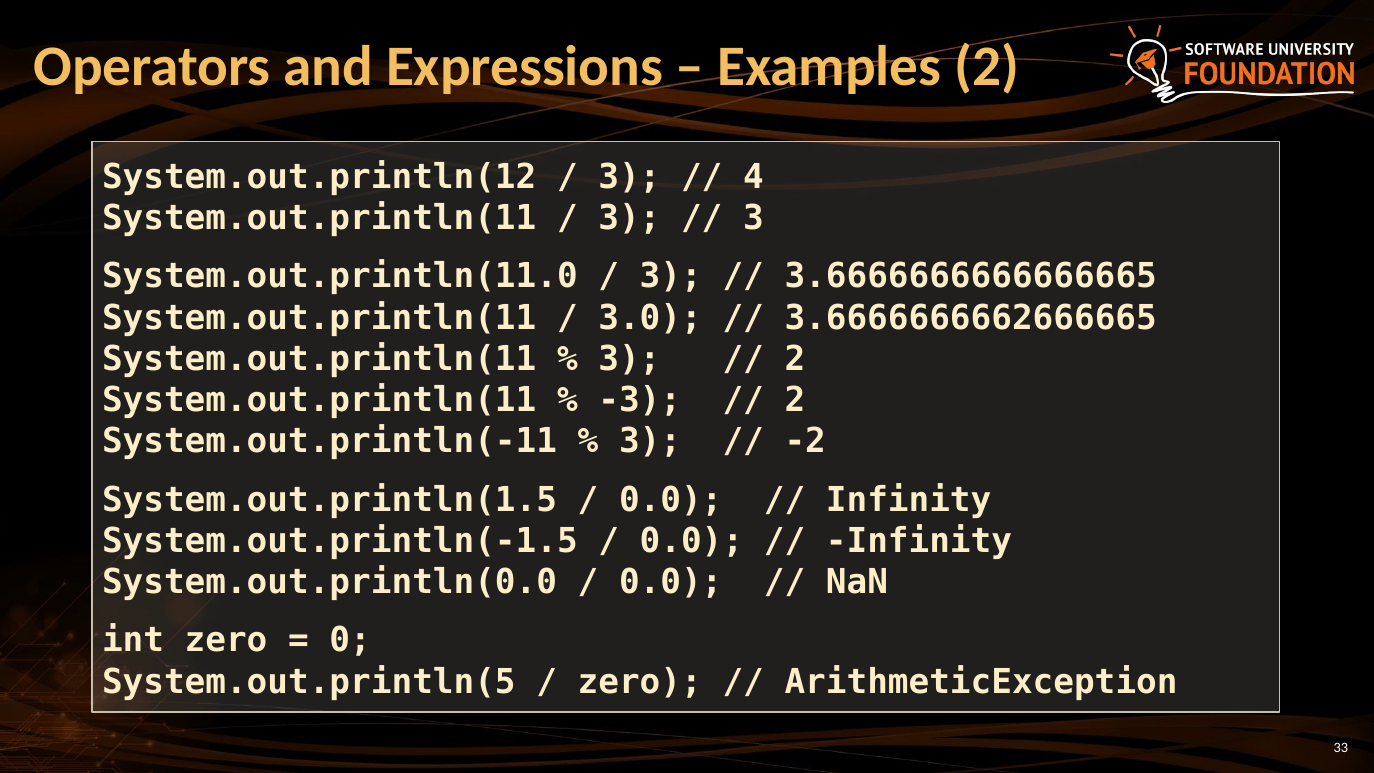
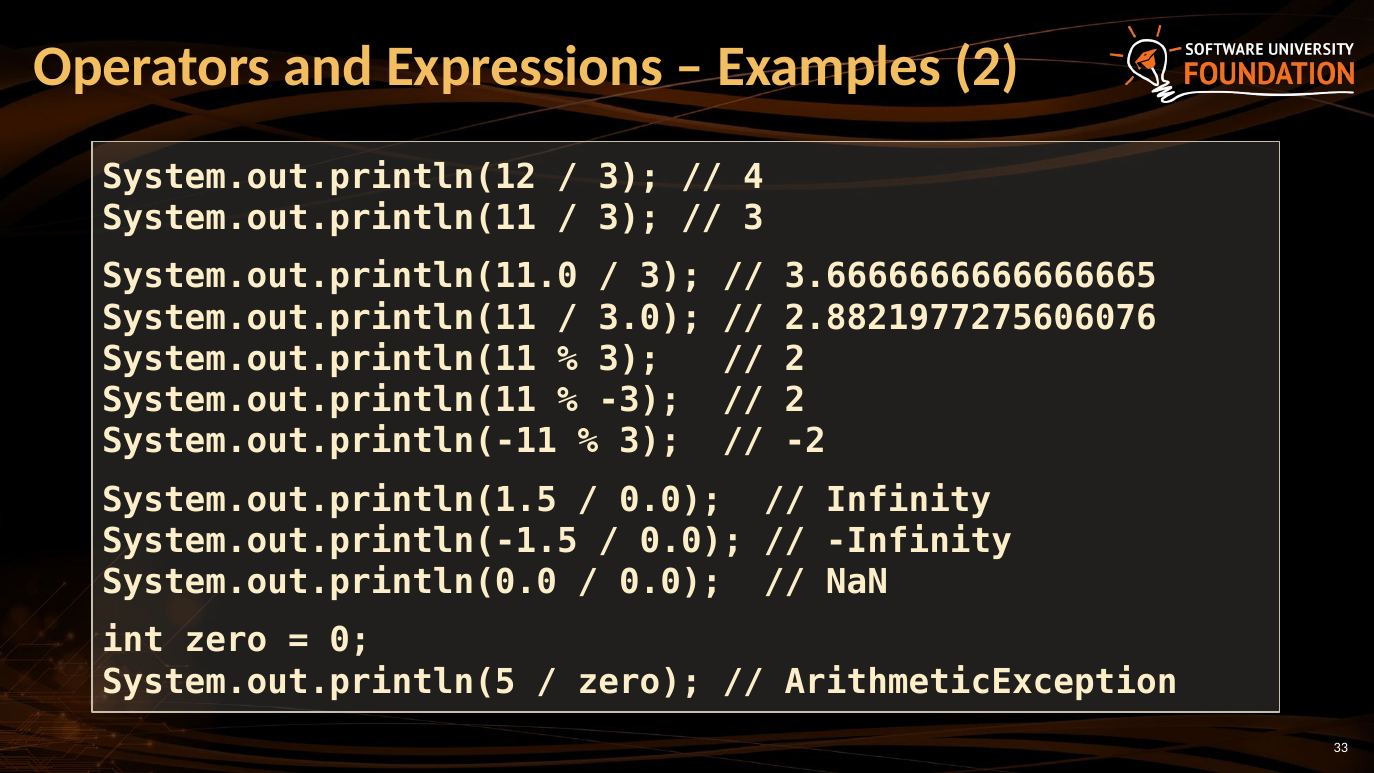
3.6666666662666665: 3.6666666662666665 -> 2.8821977275606076
